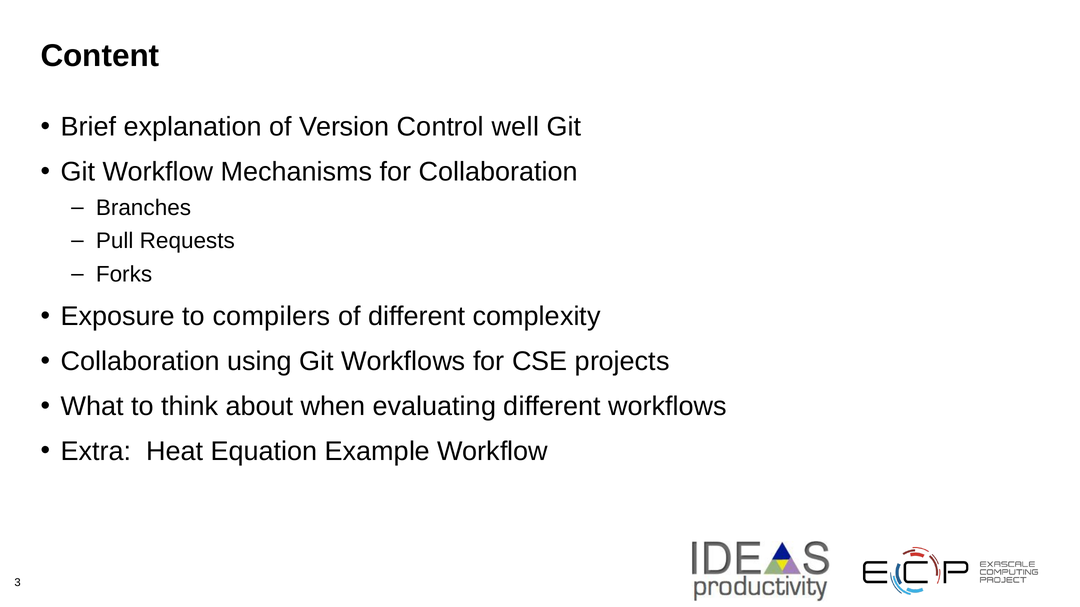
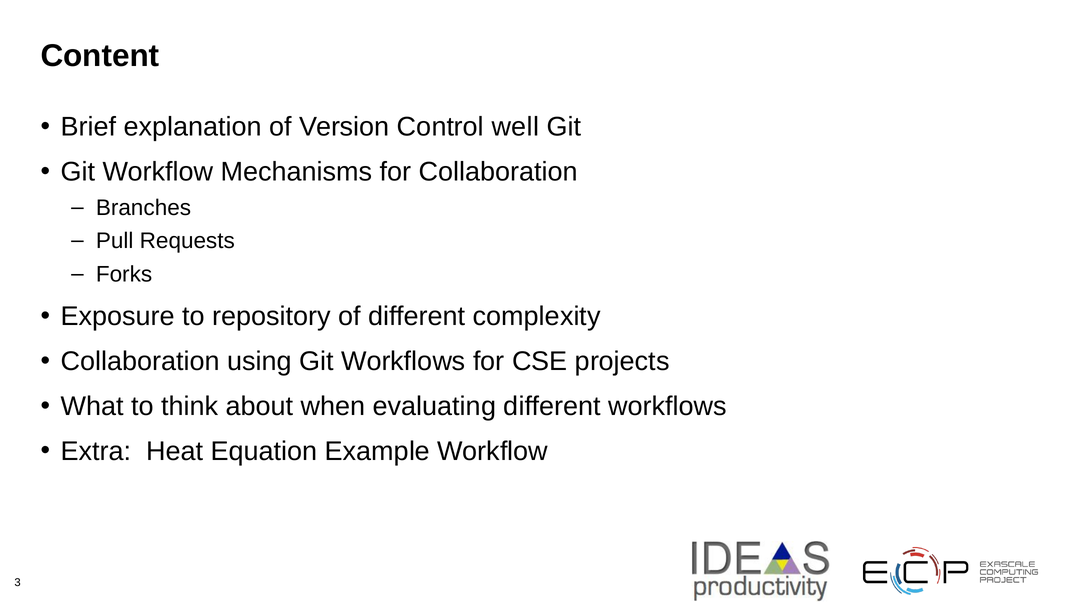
compilers: compilers -> repository
